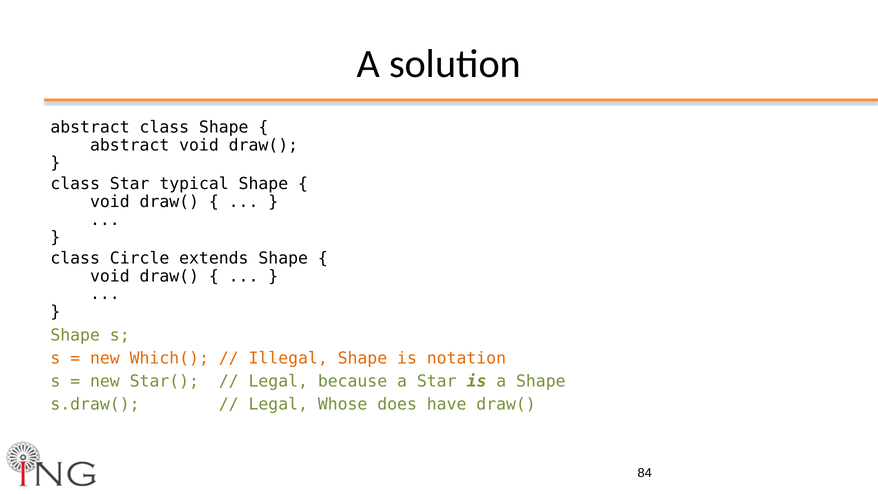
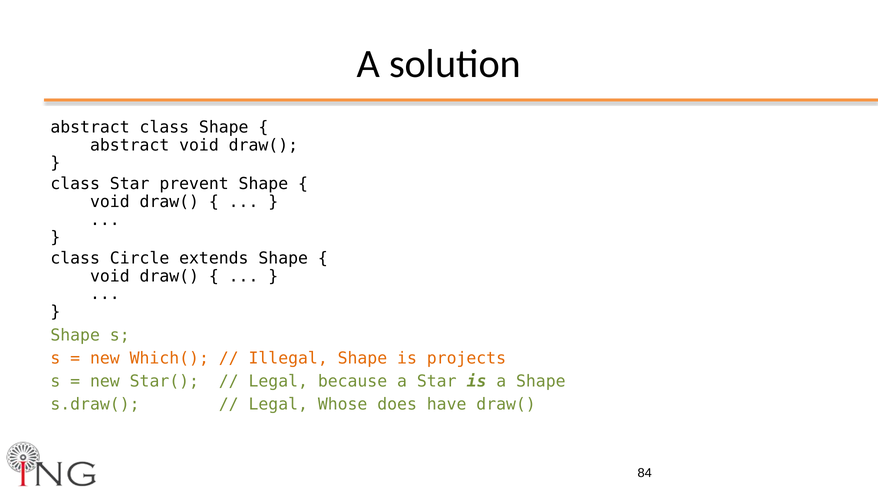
typical: typical -> prevent
notation: notation -> projects
